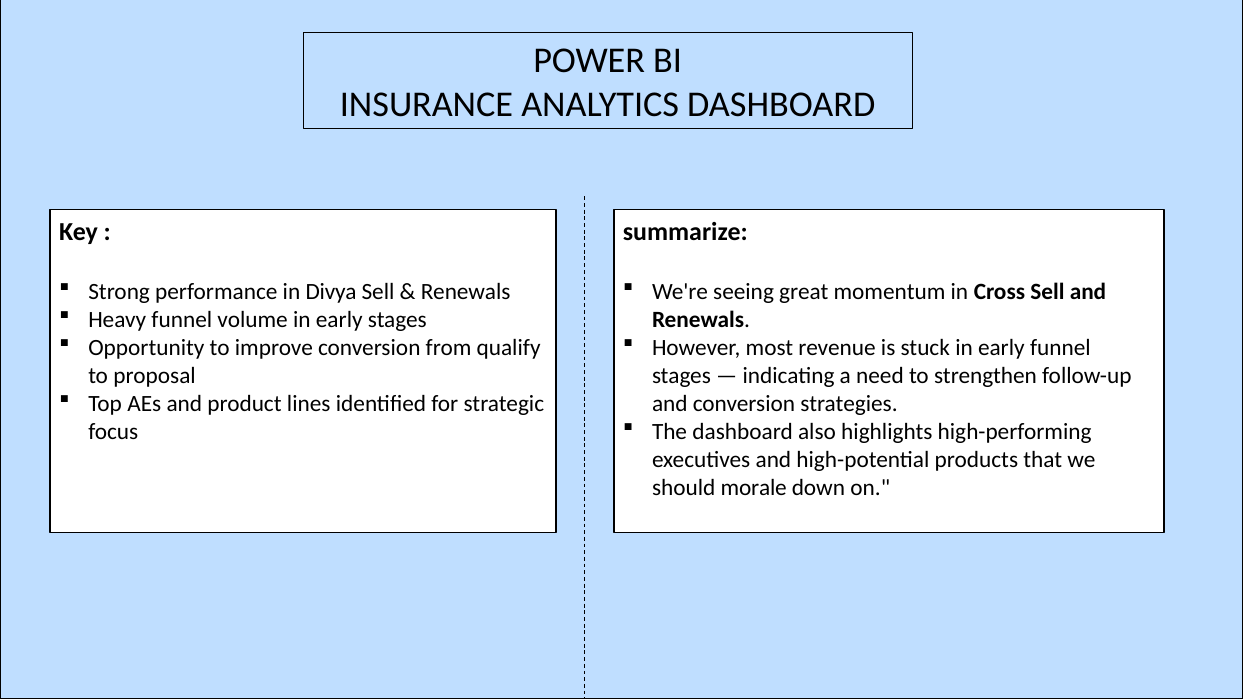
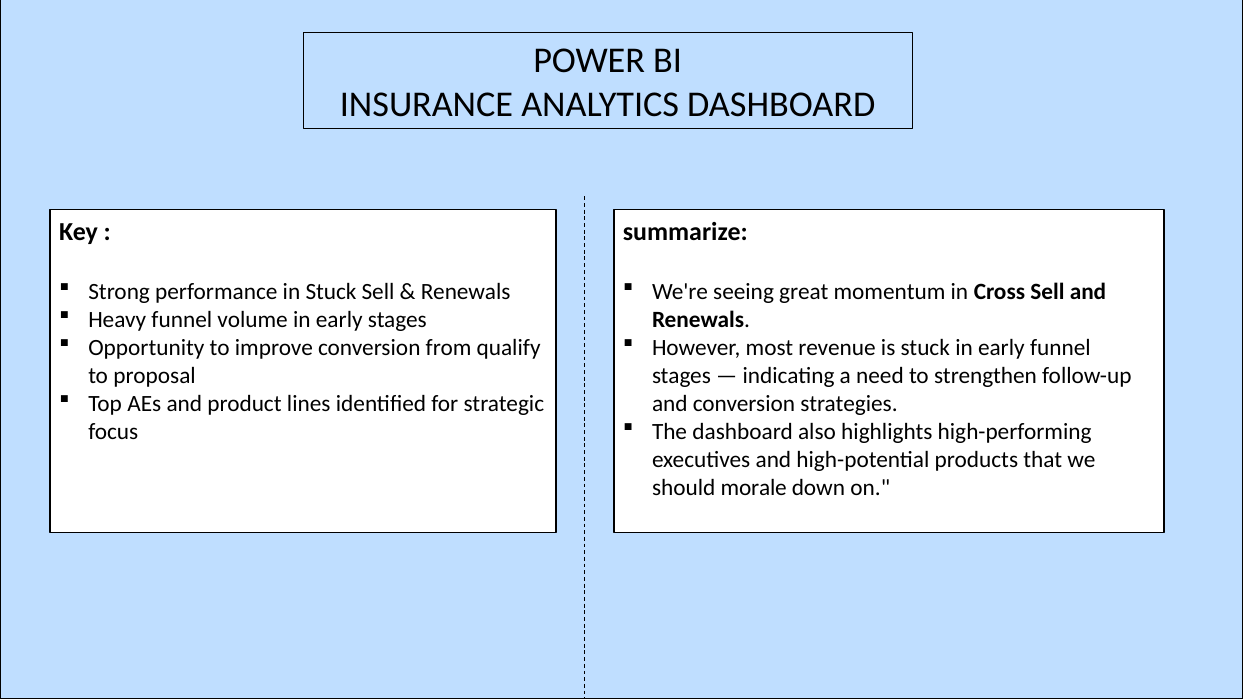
in Divya: Divya -> Stuck
